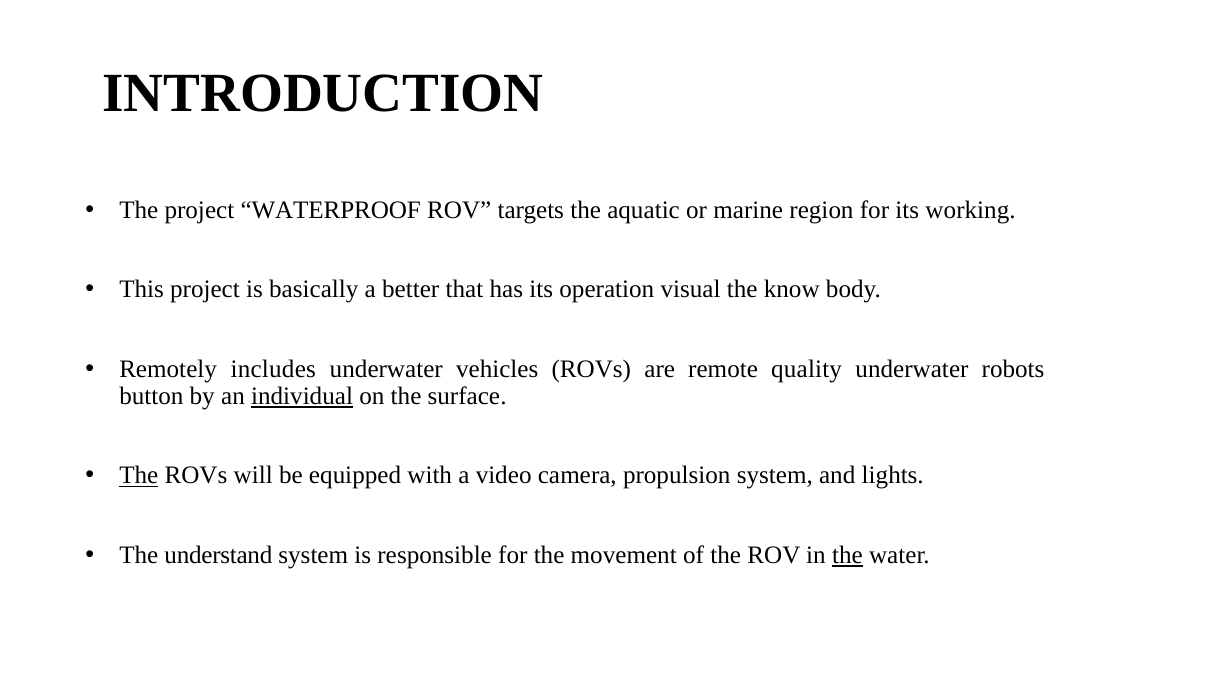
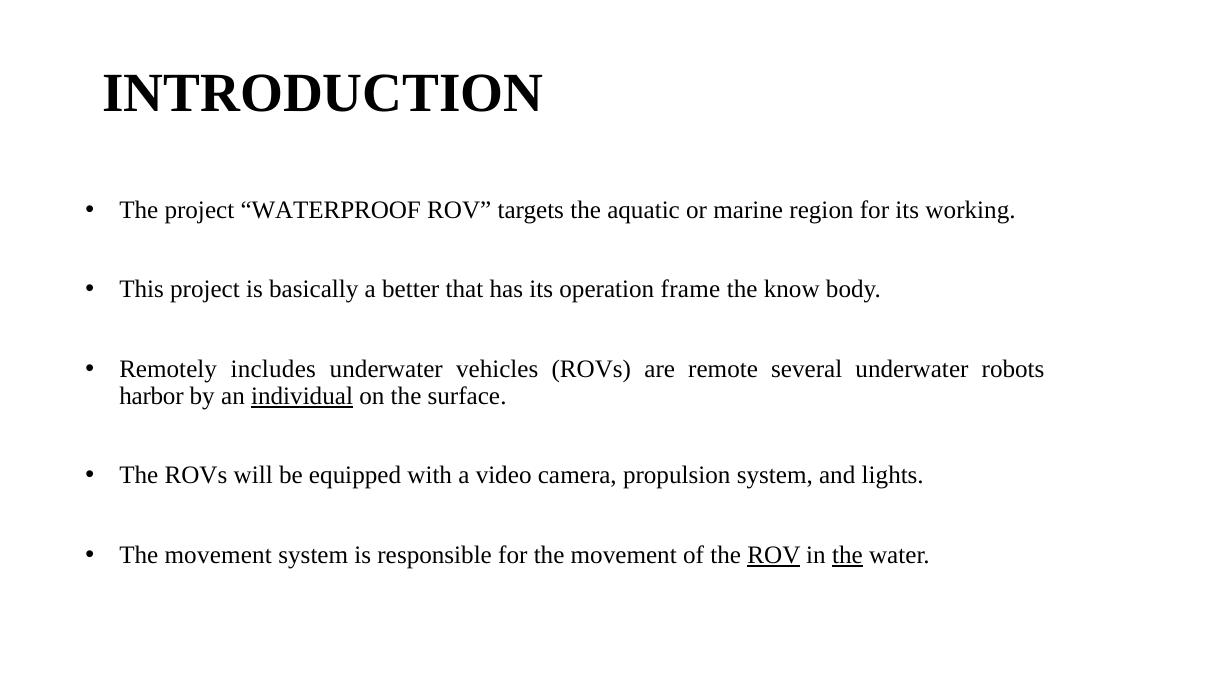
visual: visual -> frame
quality: quality -> several
button: button -> harbor
The at (139, 476) underline: present -> none
understand at (218, 555): understand -> movement
ROV at (774, 555) underline: none -> present
